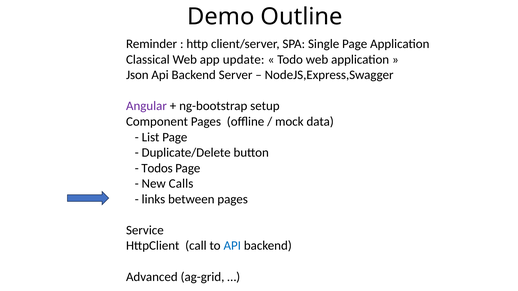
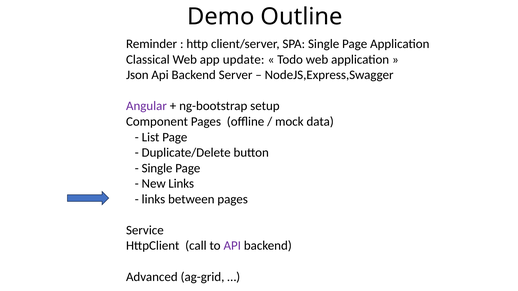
Todos at (157, 168): Todos -> Single
New Calls: Calls -> Links
API at (232, 246) colour: blue -> purple
